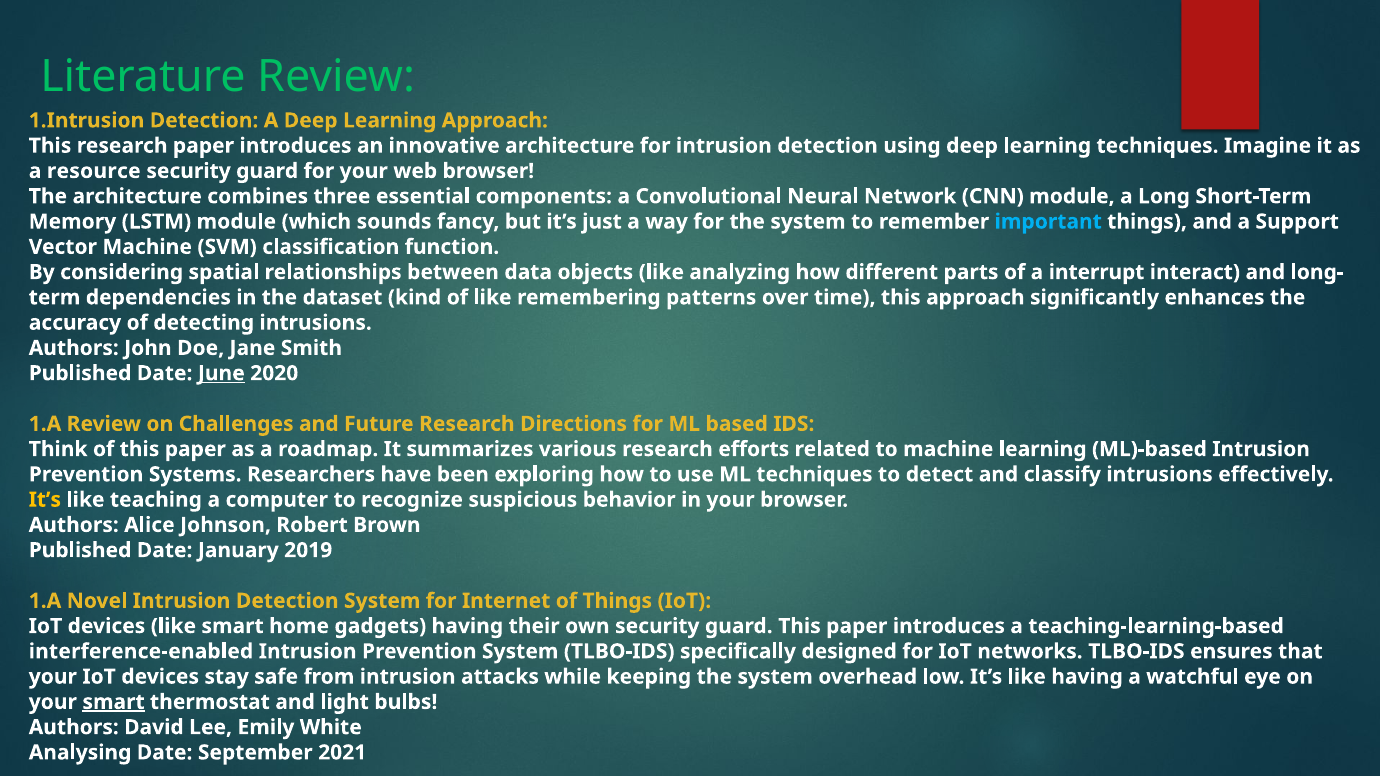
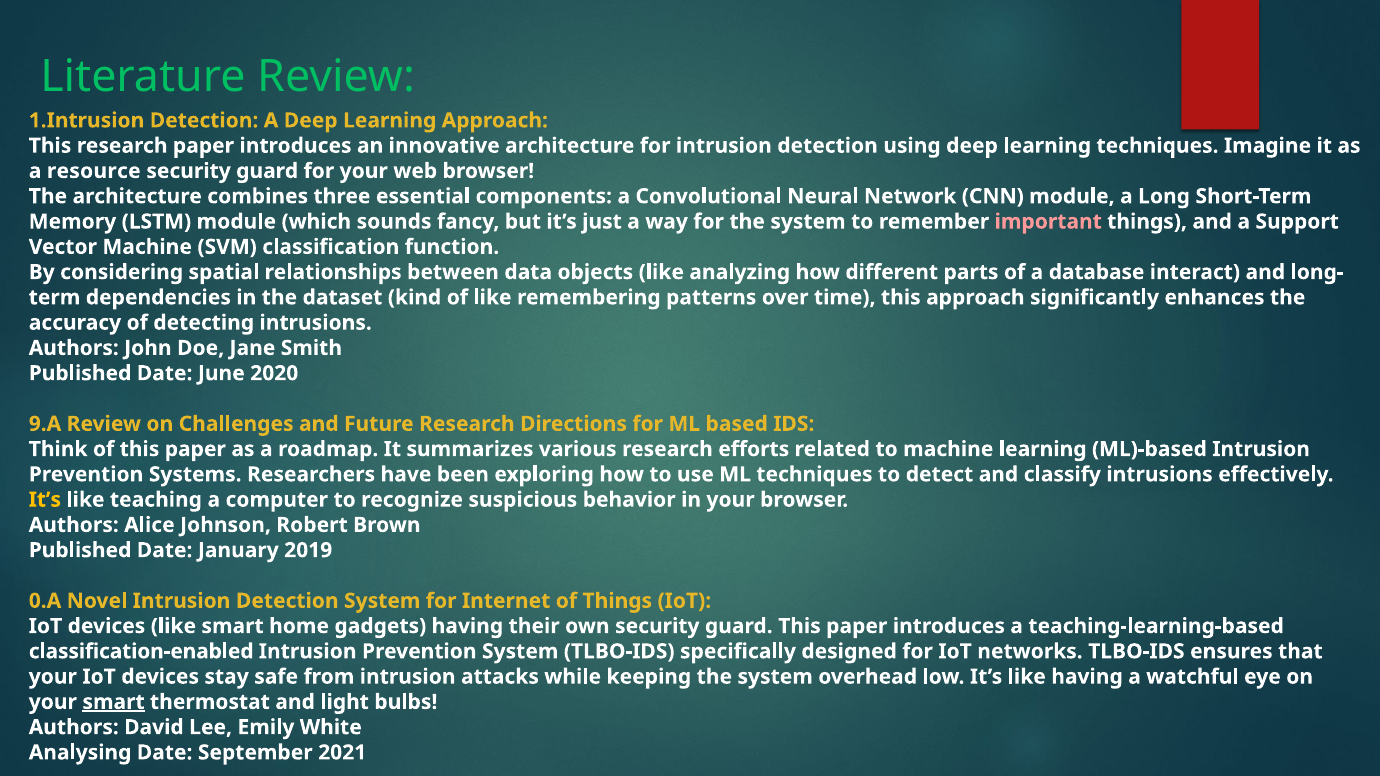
important colour: light blue -> pink
interrupt: interrupt -> database
June underline: present -> none
1.A at (45, 424): 1.A -> 9.A
1.A at (45, 601): 1.A -> 0.A
interference-enabled: interference-enabled -> classification-enabled
